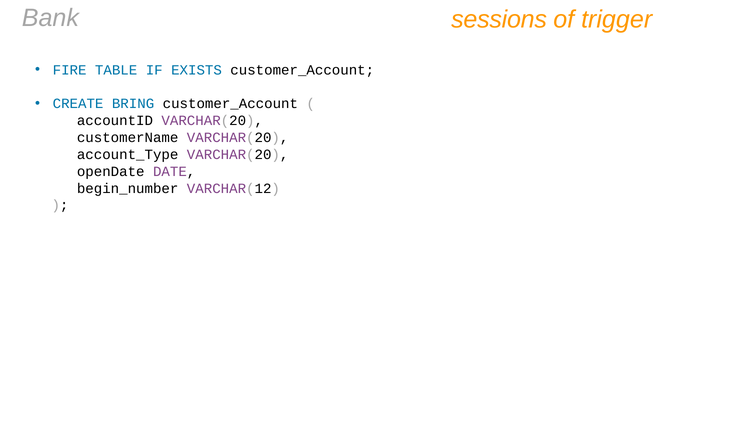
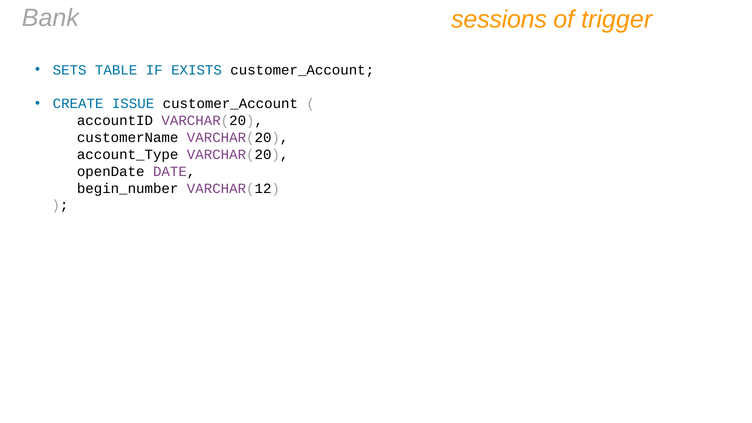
FIRE: FIRE -> SETS
BRING: BRING -> ISSUE
